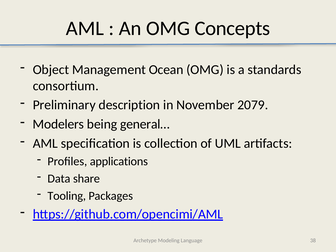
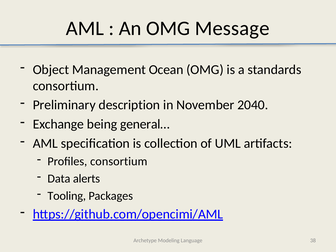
Concepts: Concepts -> Message
2079: 2079 -> 2040
Modelers: Modelers -> Exchange
Profiles applications: applications -> consortium
share: share -> alerts
